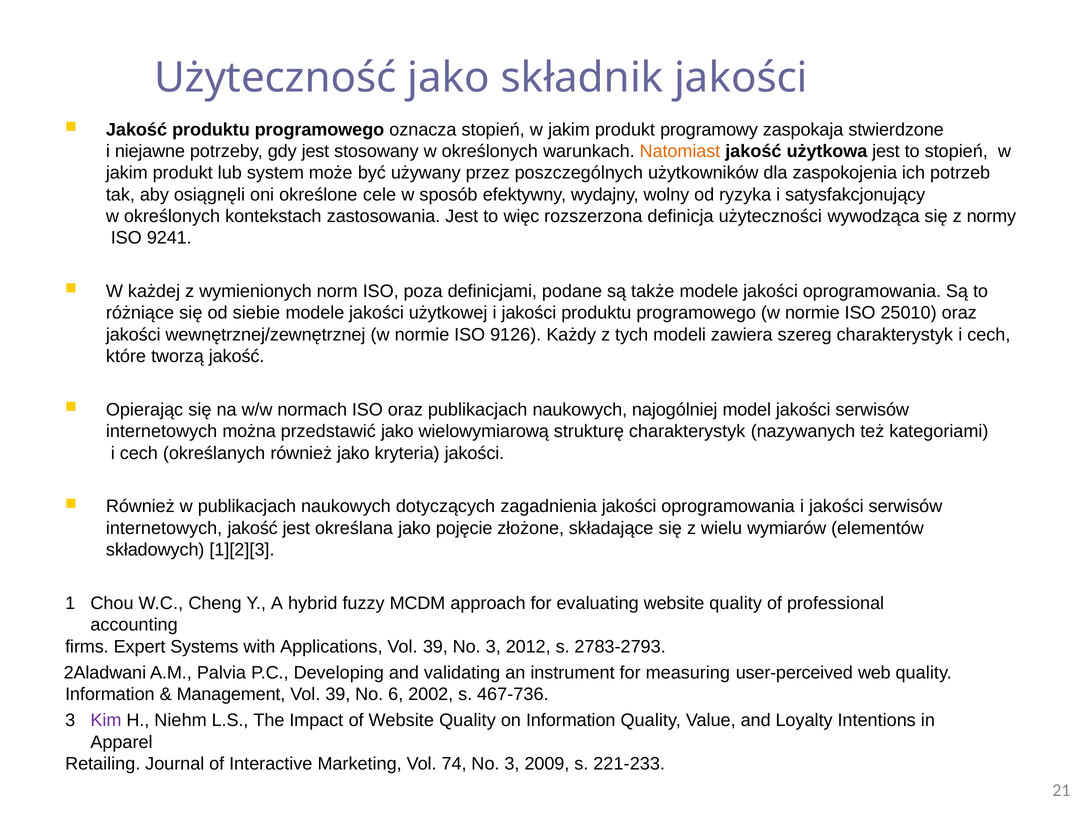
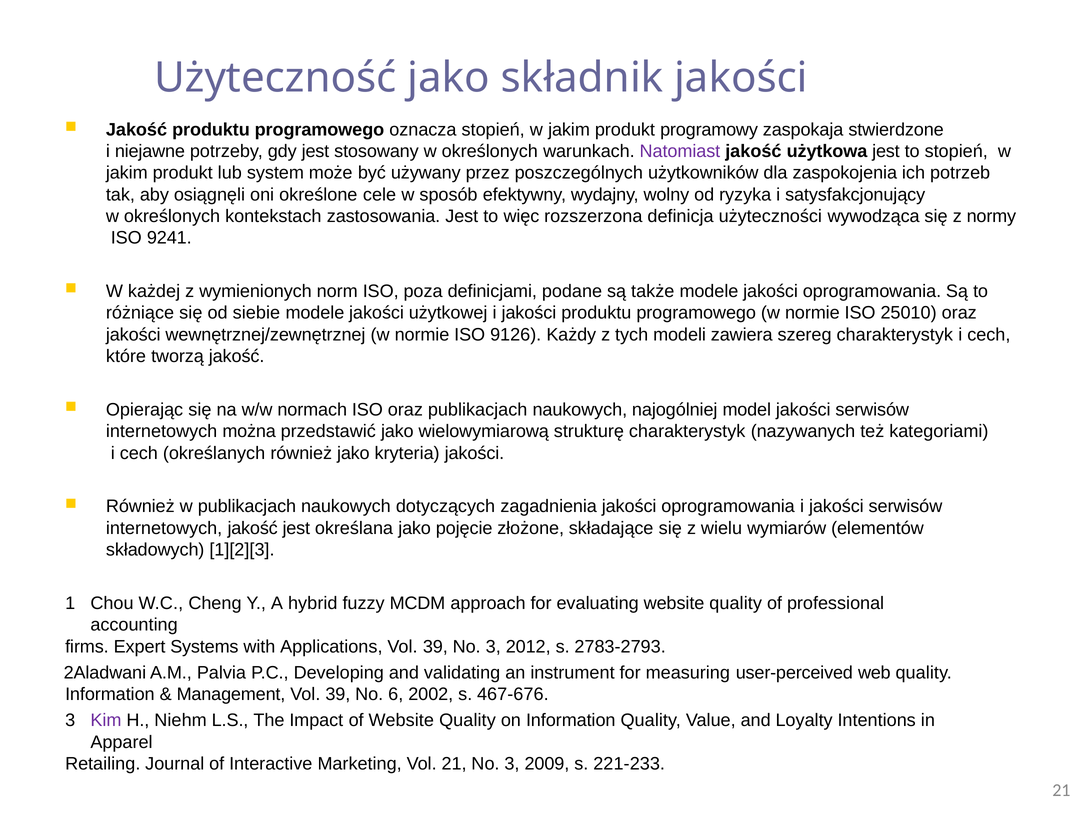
Natomiast colour: orange -> purple
467-736: 467-736 -> 467-676
Vol 74: 74 -> 21
